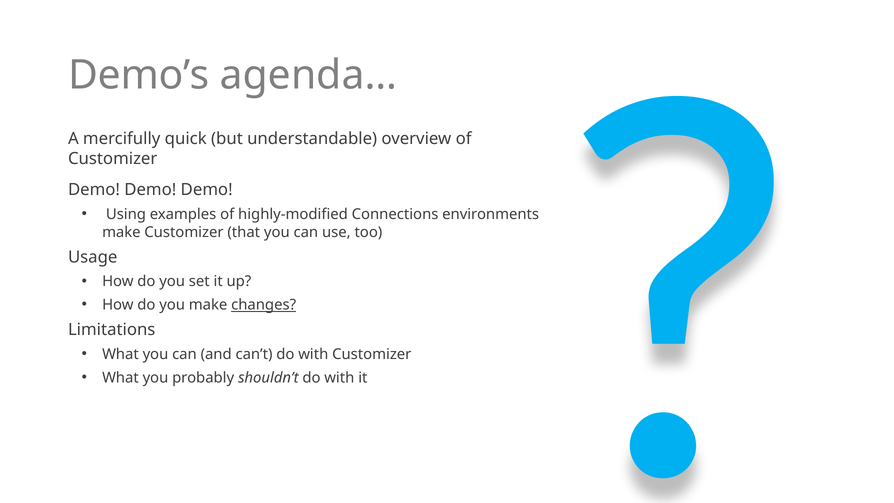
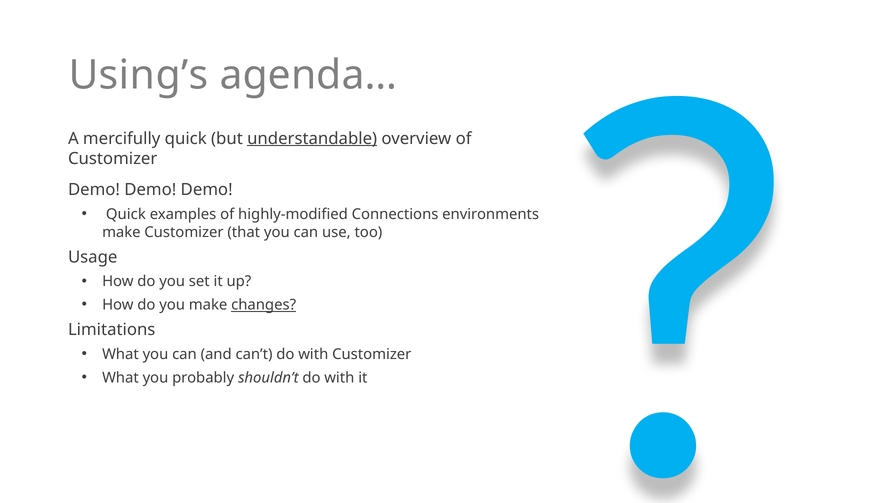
Demo’s: Demo’s -> Using’s
understandable underline: none -> present
Using at (126, 214): Using -> Quick
